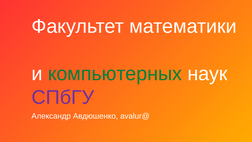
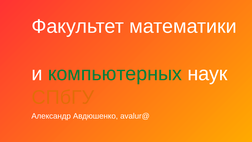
СПбГУ colour: purple -> orange
